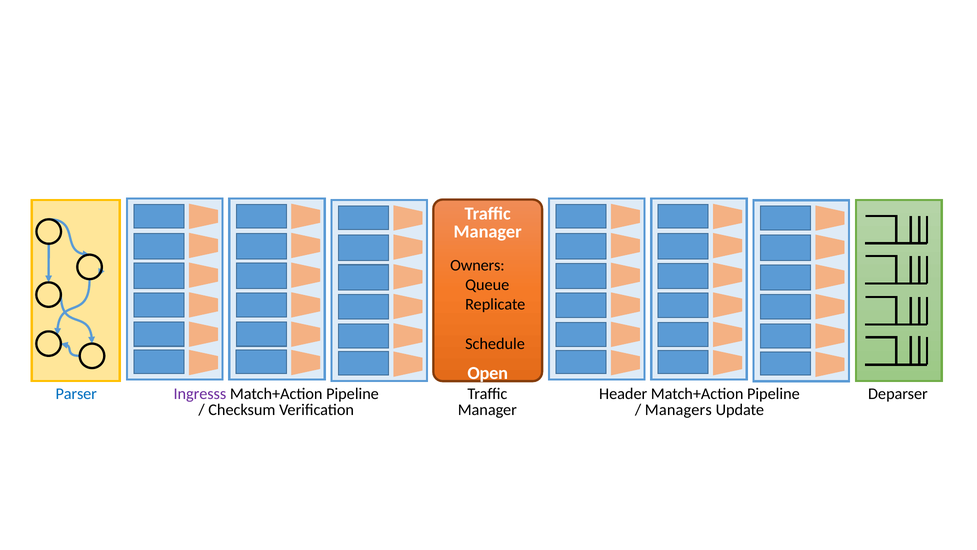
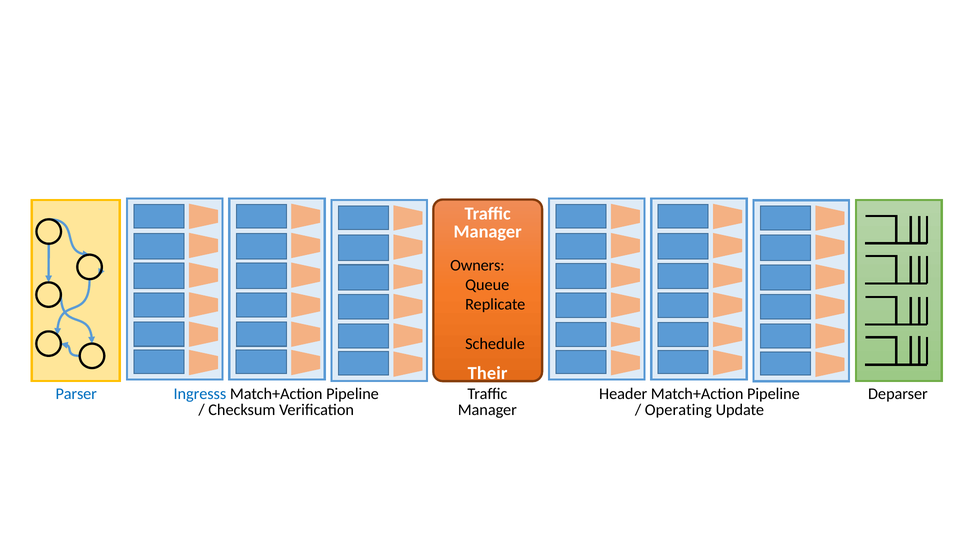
Open: Open -> Their
Ingresss colour: purple -> blue
Managers: Managers -> Operating
